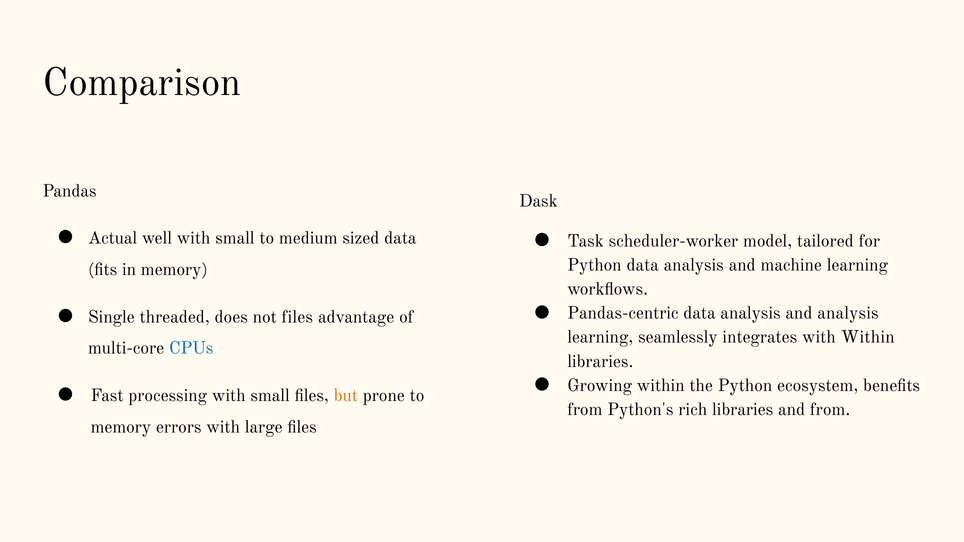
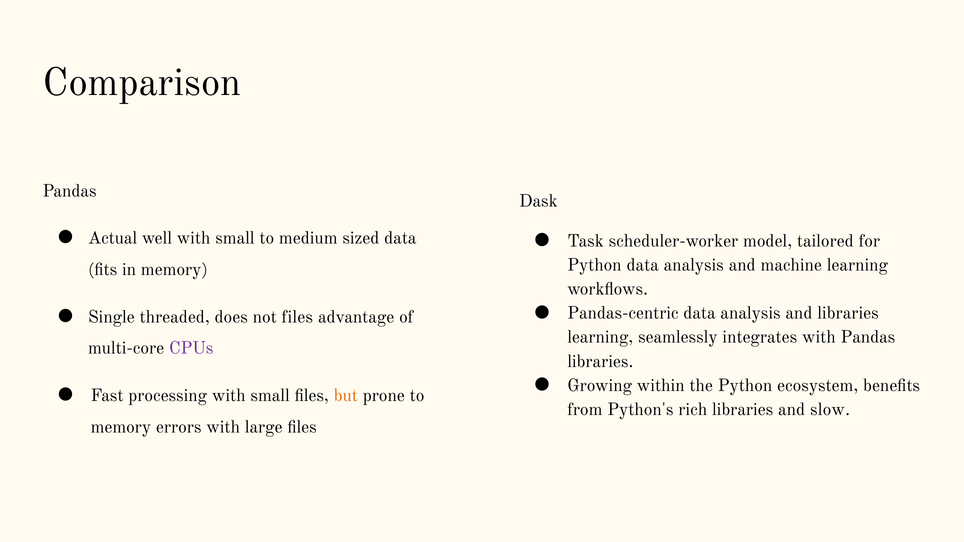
and analysis: analysis -> libraries
with Within: Within -> Pandas
CPUs colour: blue -> purple
and from: from -> slow
